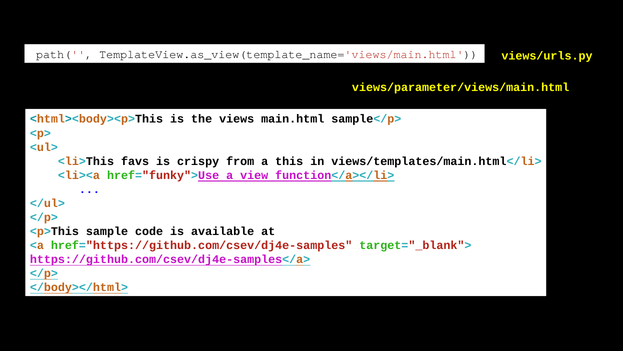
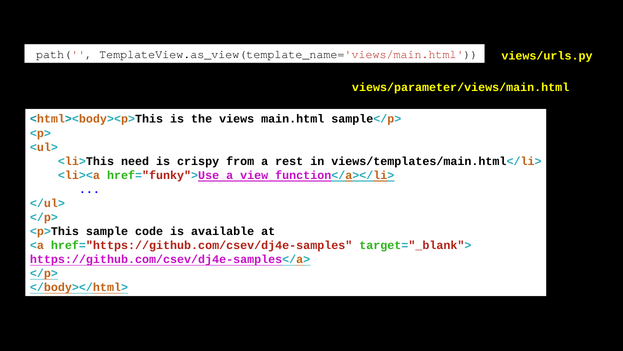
favs: favs -> need
this: this -> rest
